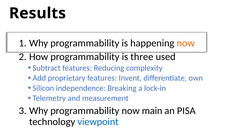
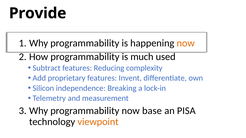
Results: Results -> Provide
three: three -> much
main: main -> base
viewpoint colour: blue -> orange
